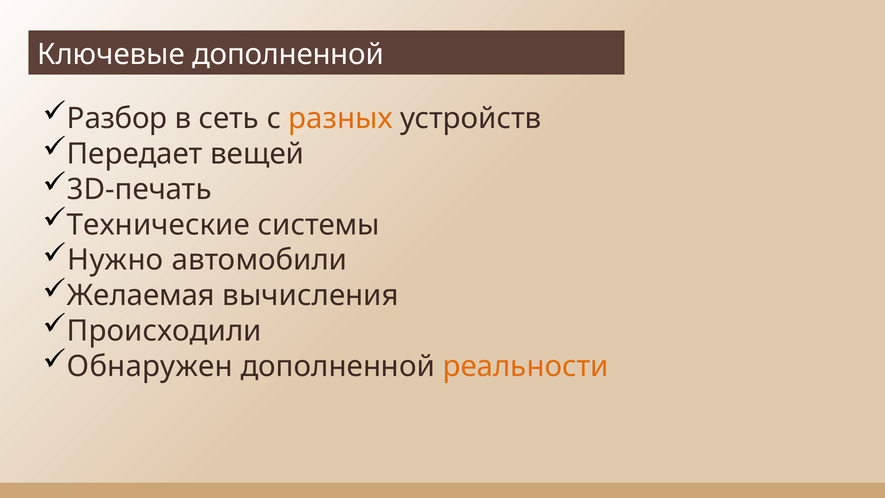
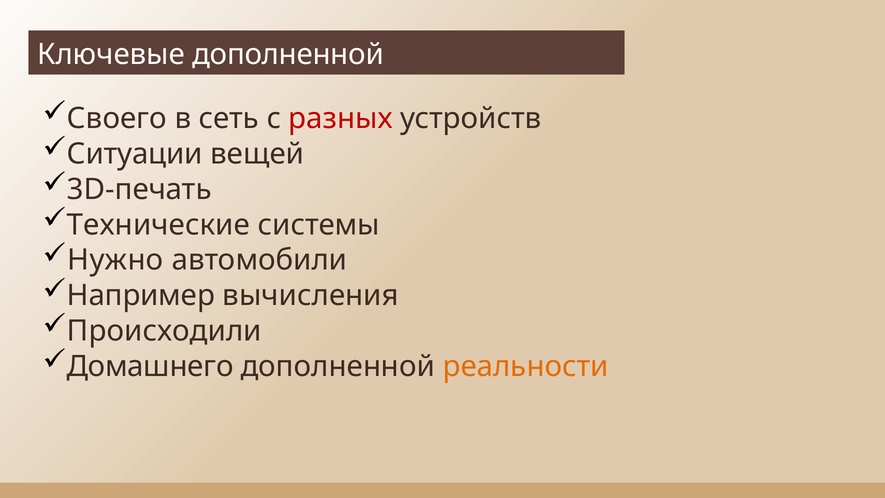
Разбор: Разбор -> Своего
разных colour: orange -> red
Передает: Передает -> Ситуации
Желаемая: Желаемая -> Например
Обнаружен: Обнаружен -> Домашнего
